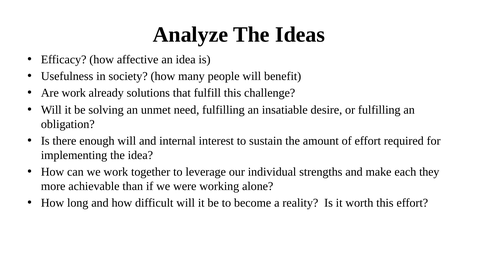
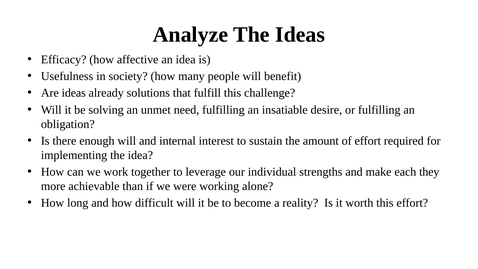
Are work: work -> ideas
